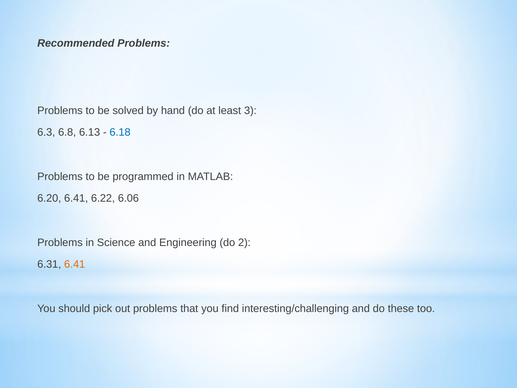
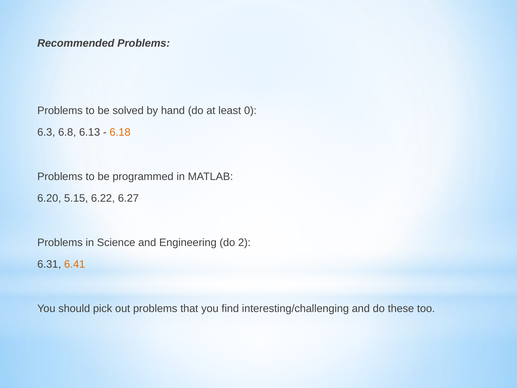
3: 3 -> 0
6.18 colour: blue -> orange
6.20 6.41: 6.41 -> 5.15
6.06: 6.06 -> 6.27
